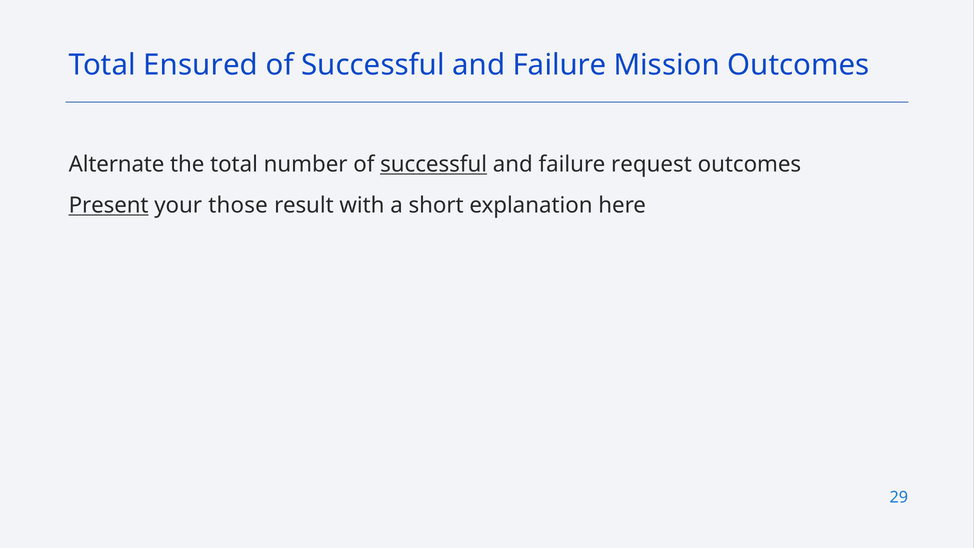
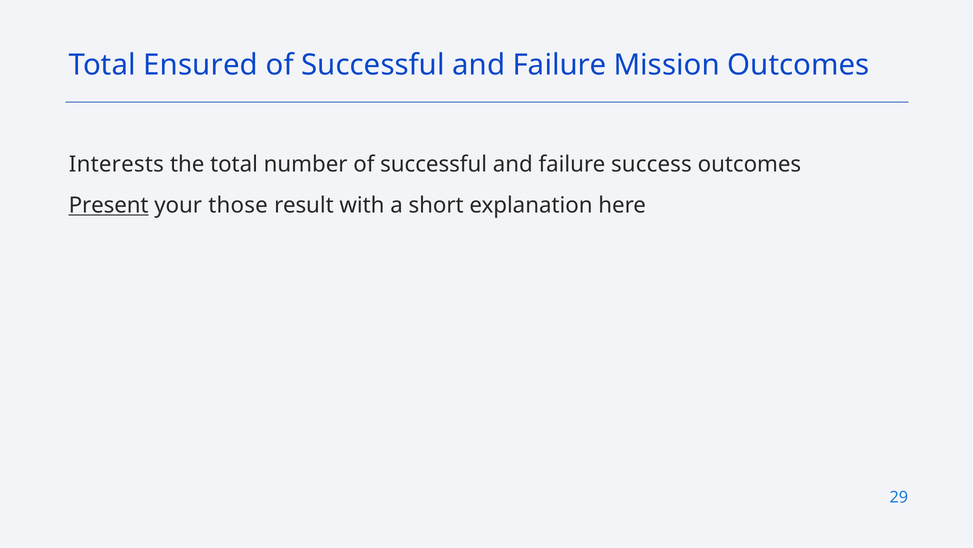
Alternate: Alternate -> Interests
successful at (434, 164) underline: present -> none
request: request -> success
